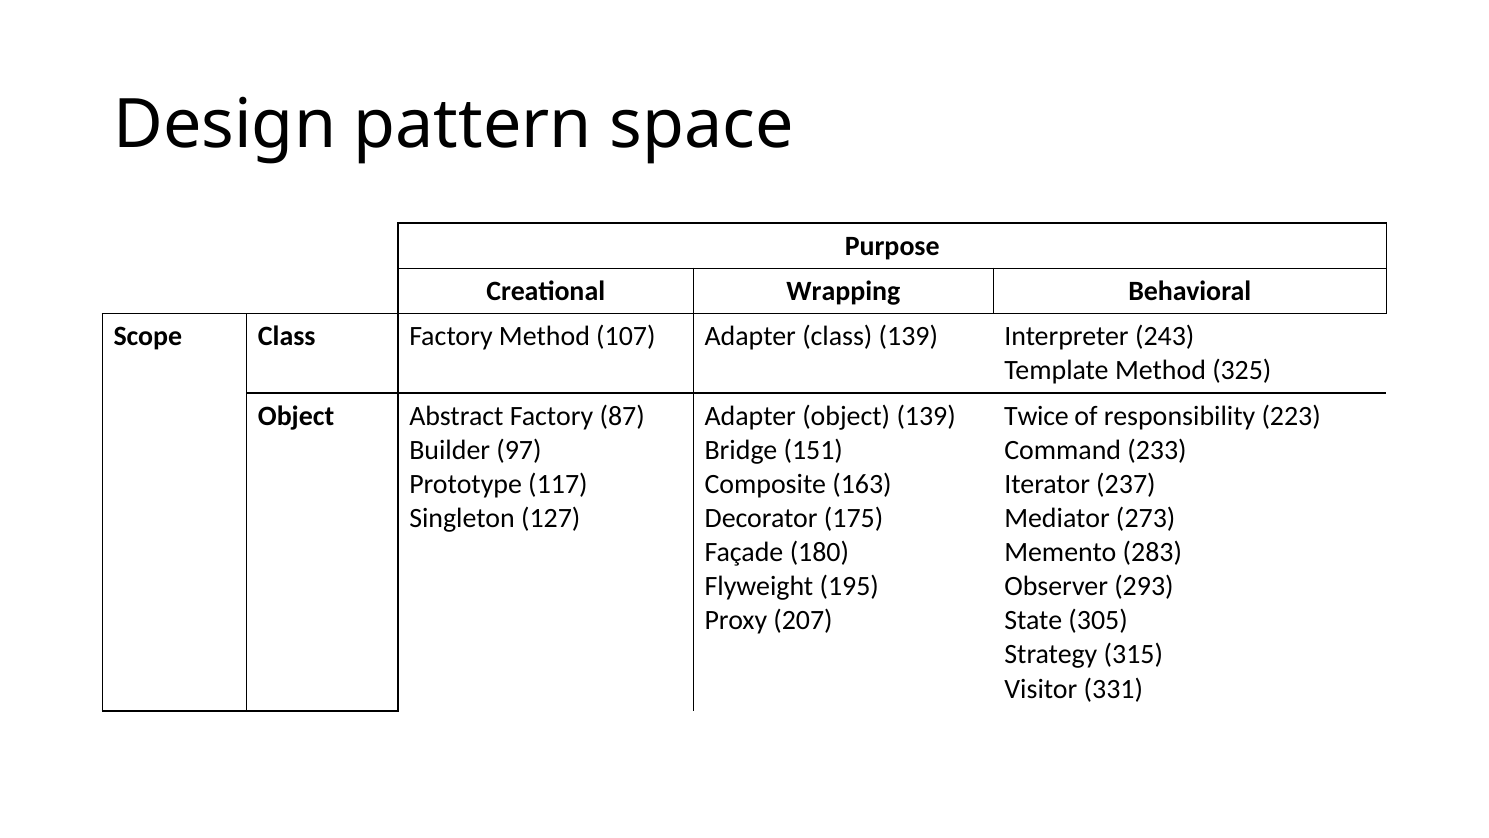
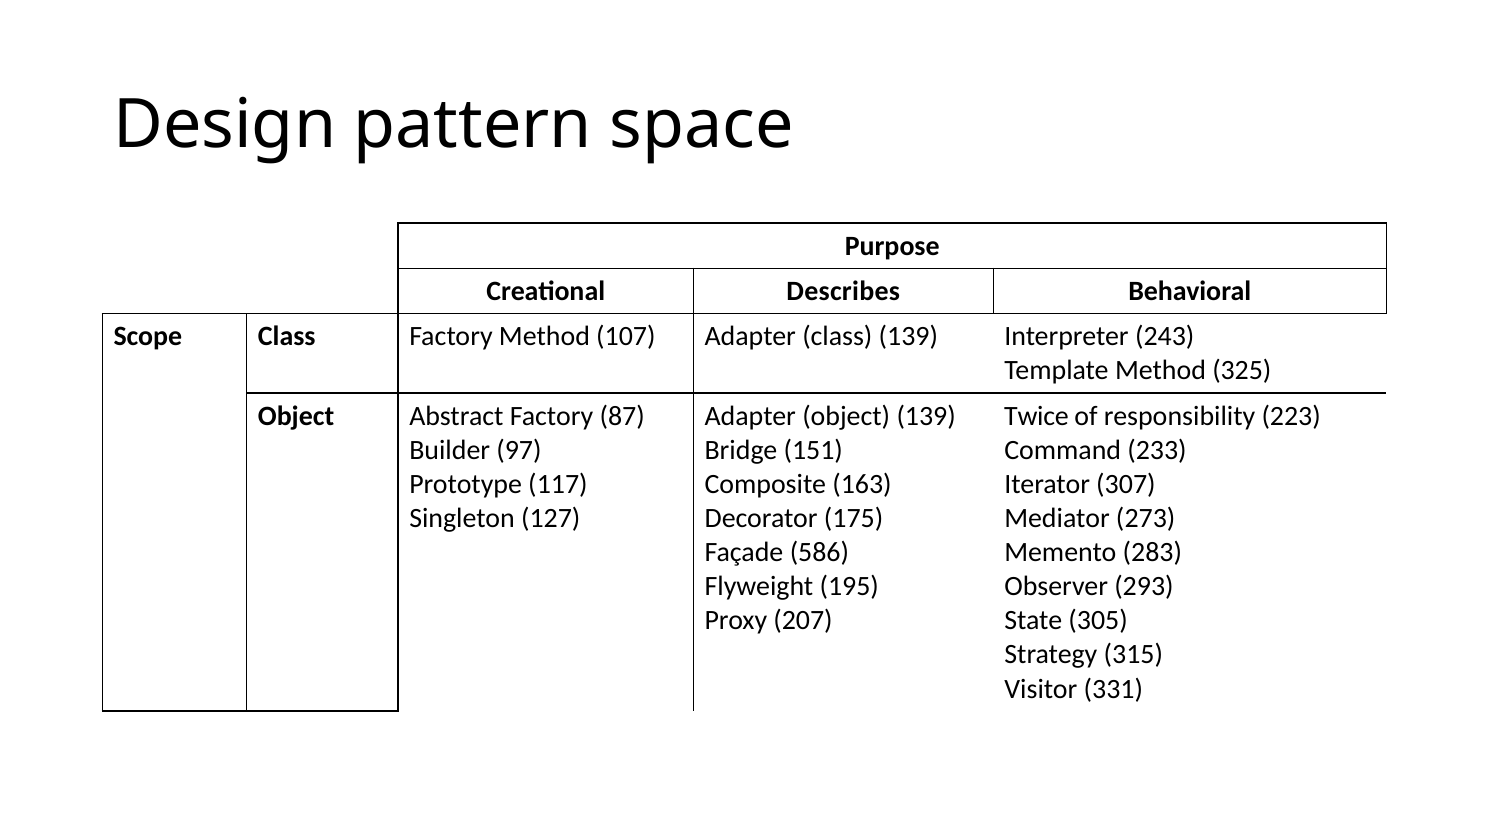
Wrapping: Wrapping -> Describes
237: 237 -> 307
180: 180 -> 586
